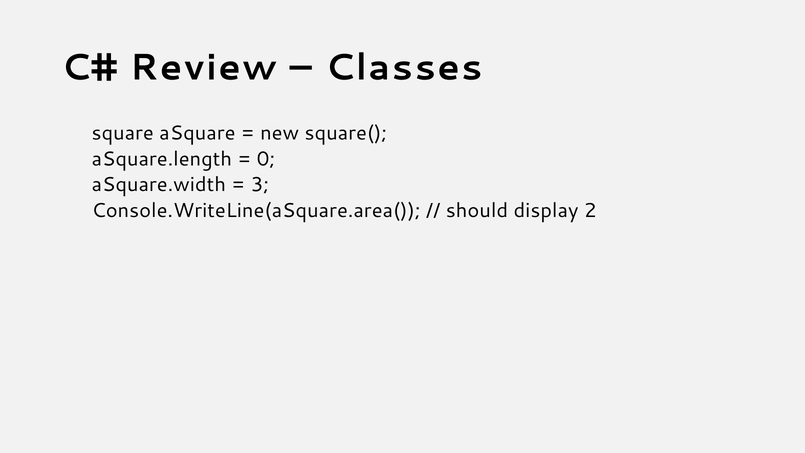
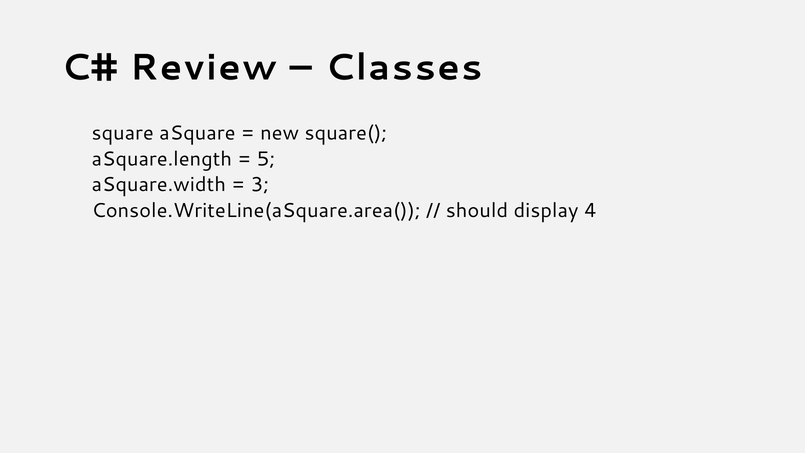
0: 0 -> 5
2: 2 -> 4
